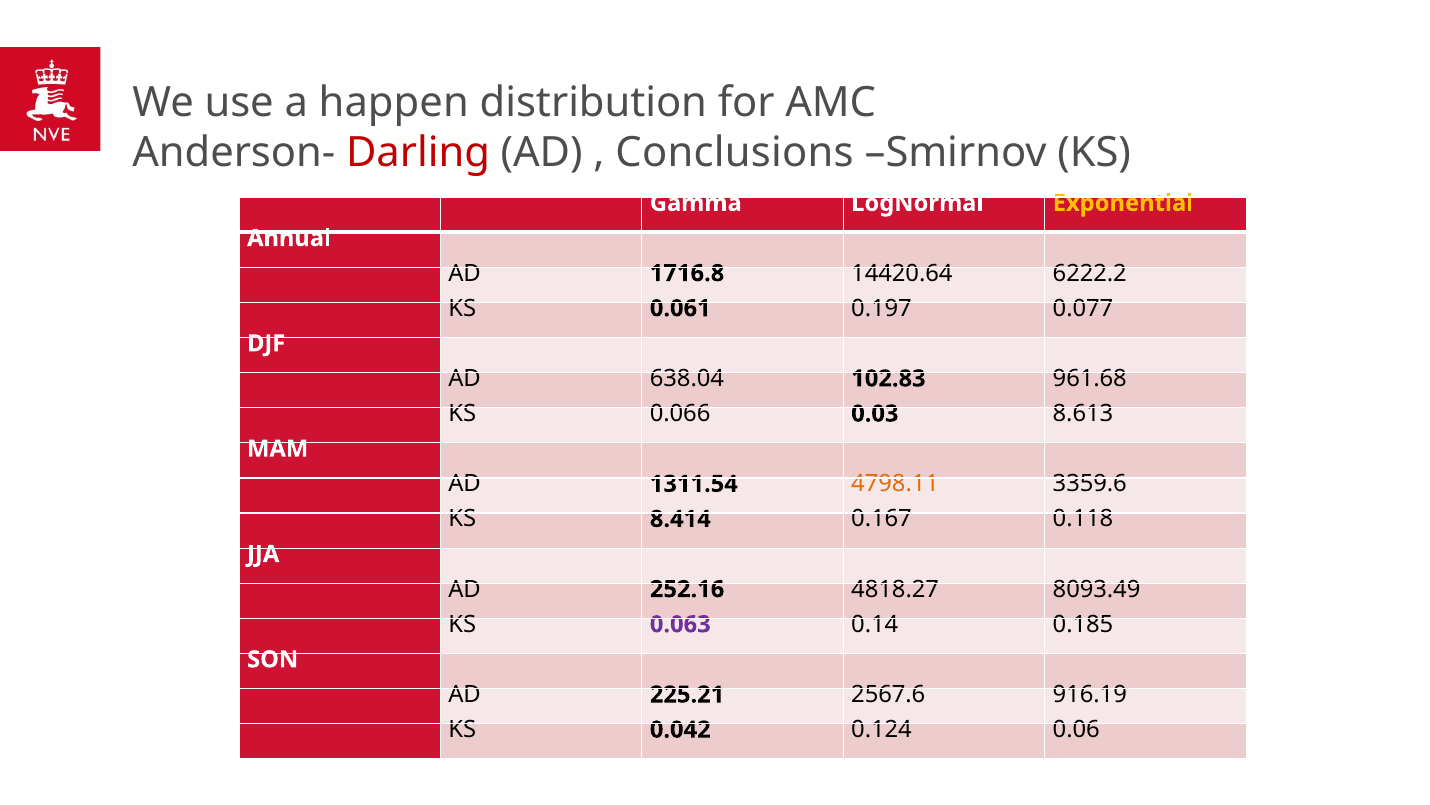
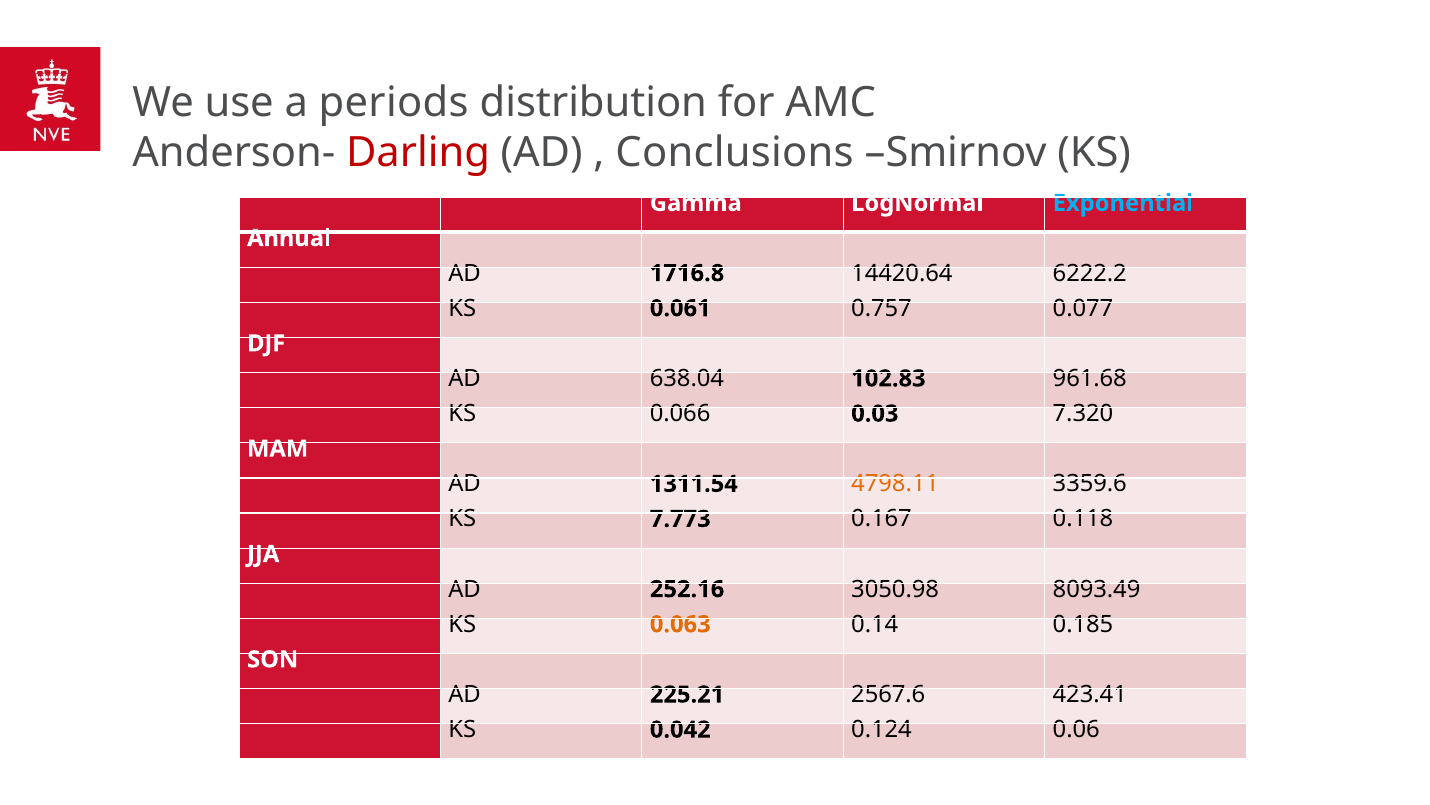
happen: happen -> periods
Exponential colour: yellow -> light blue
0.197: 0.197 -> 0.757
8.613: 8.613 -> 7.320
8.414: 8.414 -> 7.773
4818.27: 4818.27 -> 3050.98
0.063 colour: purple -> orange
916.19: 916.19 -> 423.41
